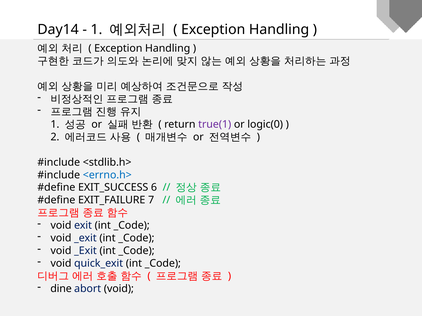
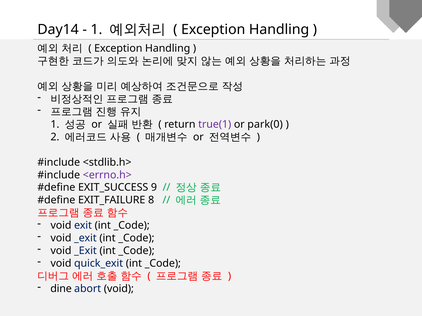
logic(0: logic(0 -> park(0
<errno.h> colour: blue -> purple
6: 6 -> 9
7: 7 -> 8
